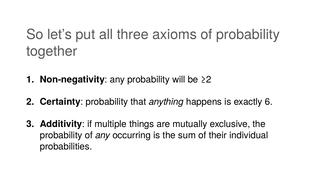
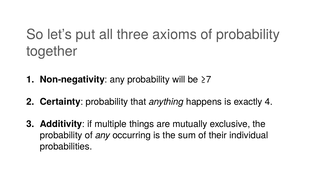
≥2: ≥2 -> ≥7
6: 6 -> 4
